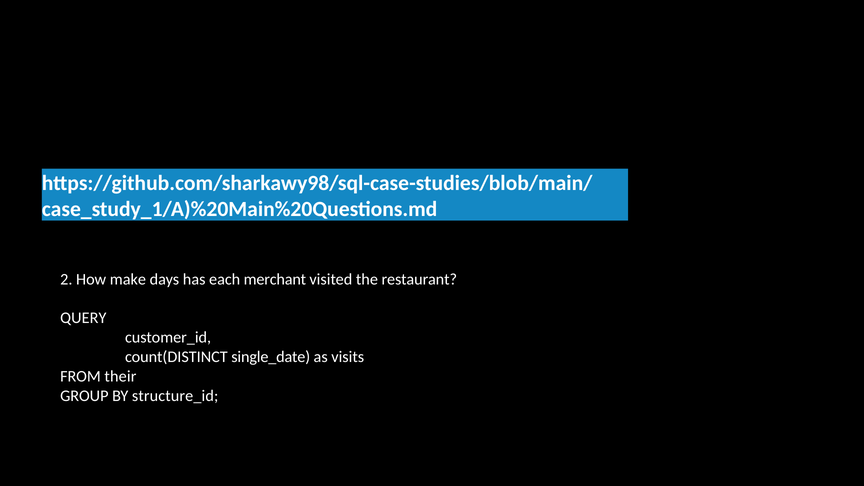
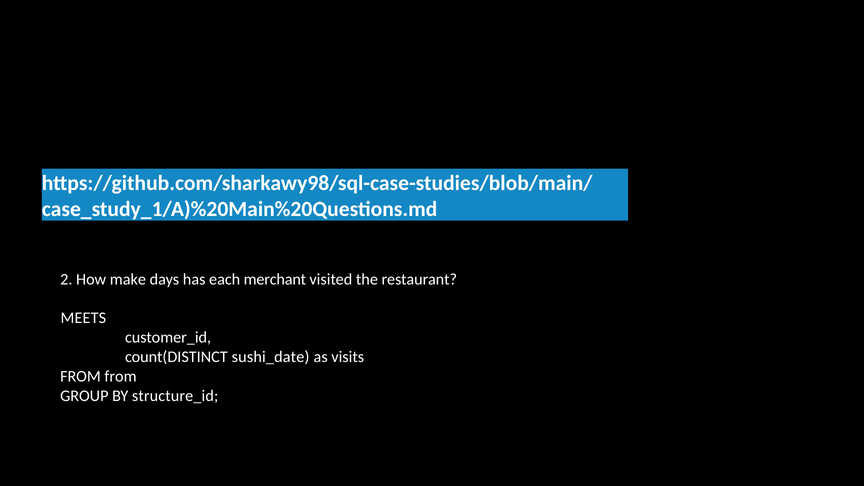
QUERY: QUERY -> MEETS
single_date: single_date -> sushi_date
FROM their: their -> from
